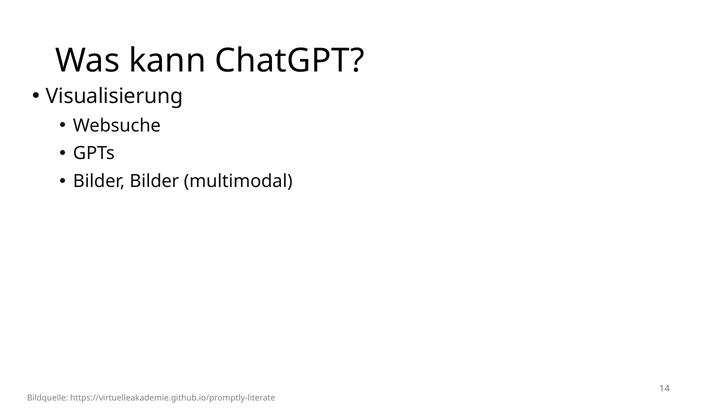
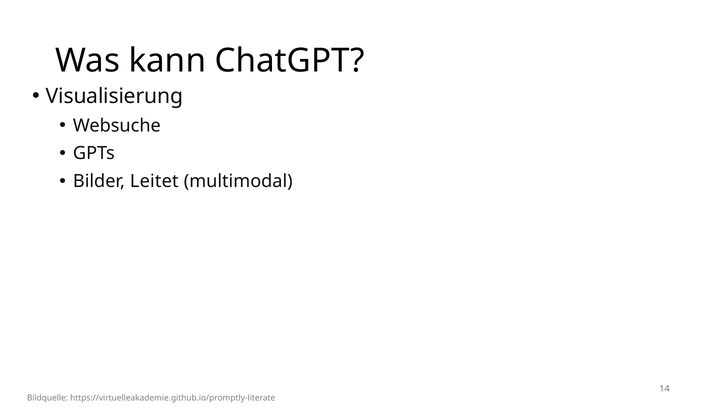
Bilder Bilder: Bilder -> Leitet
